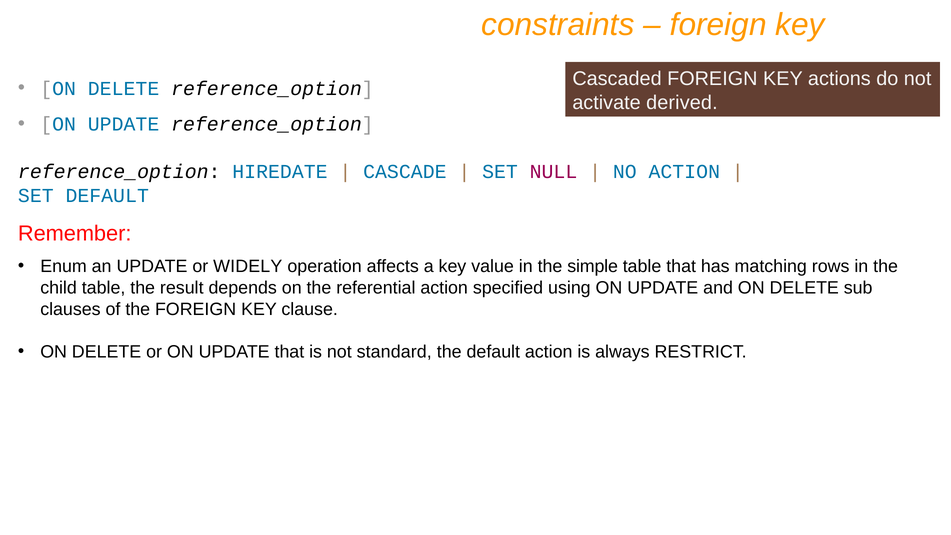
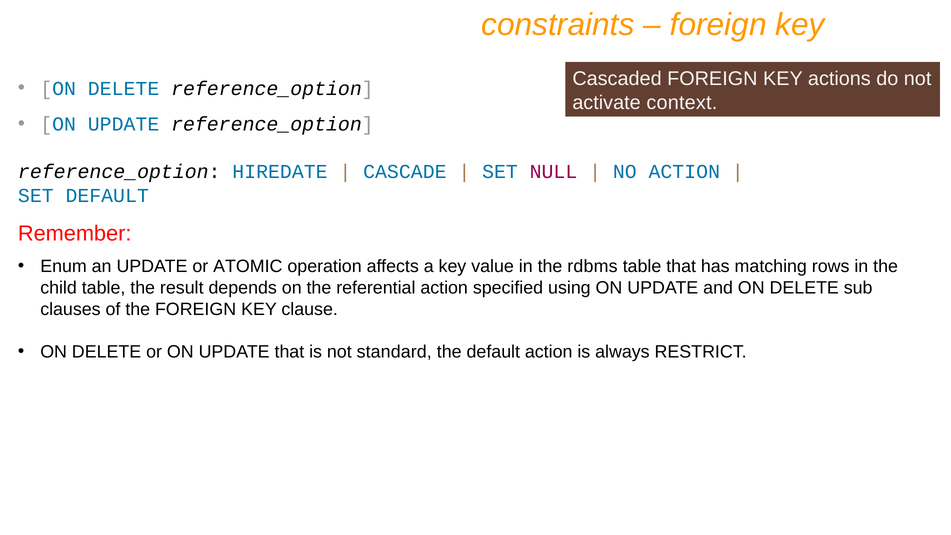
derived: derived -> context
WIDELY: WIDELY -> ATOMIC
simple: simple -> rdbms
